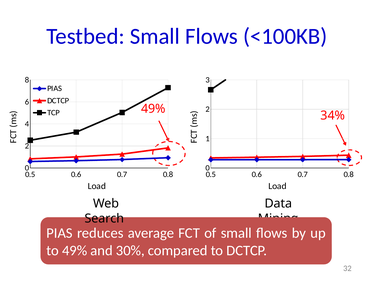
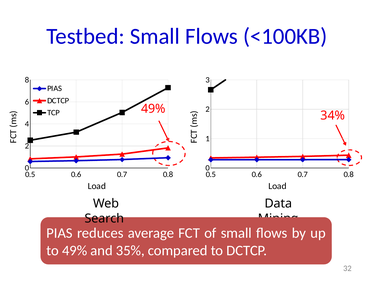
30%: 30% -> 35%
